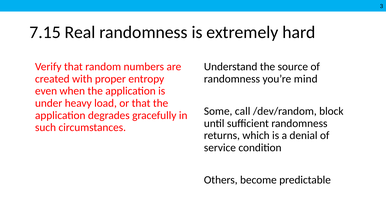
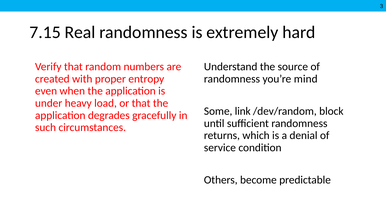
call: call -> link
